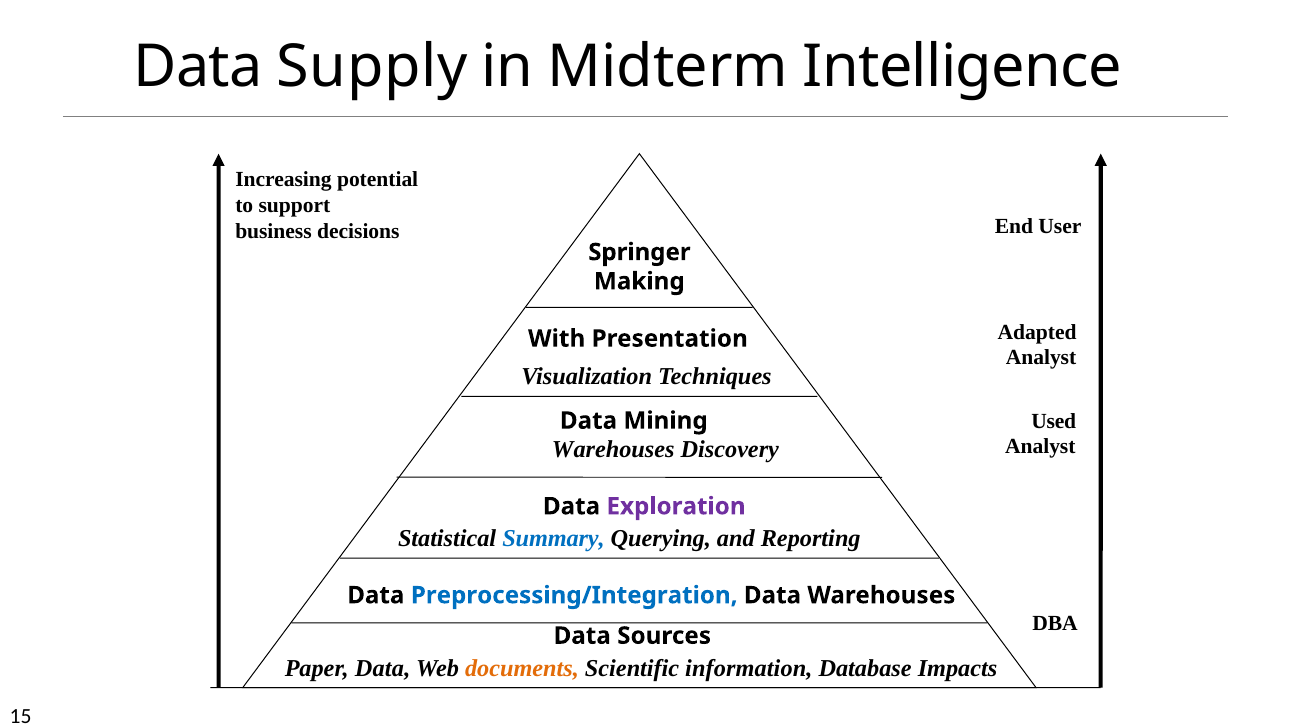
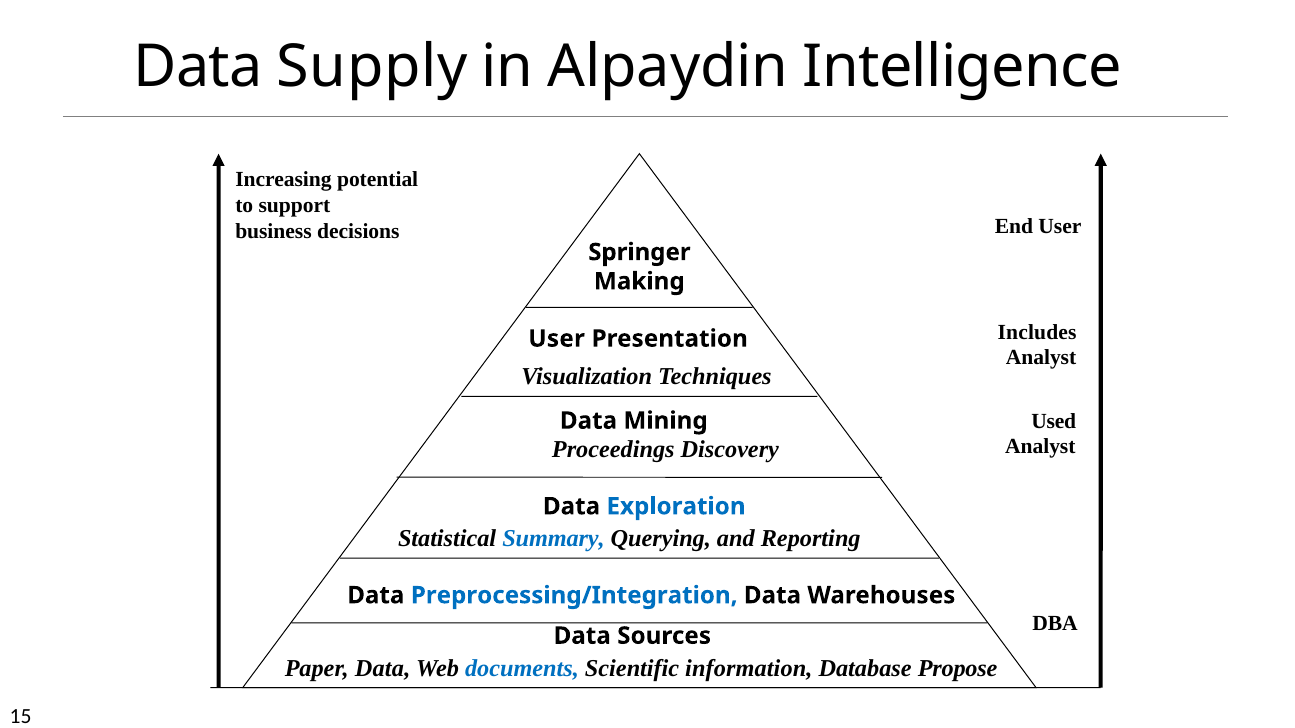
Midterm: Midterm -> Alpaydin
Adapted: Adapted -> Includes
With at (557, 339): With -> User
Warehouses at (613, 450): Warehouses -> Proceedings
Exploration colour: purple -> blue
documents colour: orange -> blue
Impacts: Impacts -> Propose
